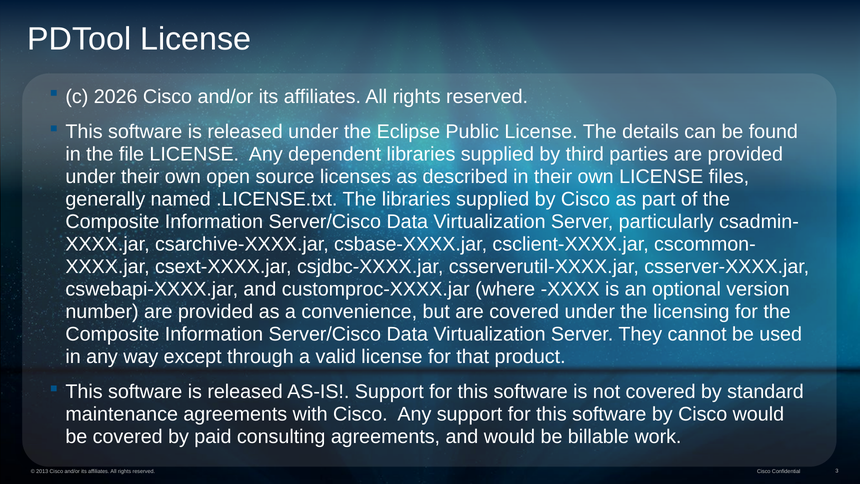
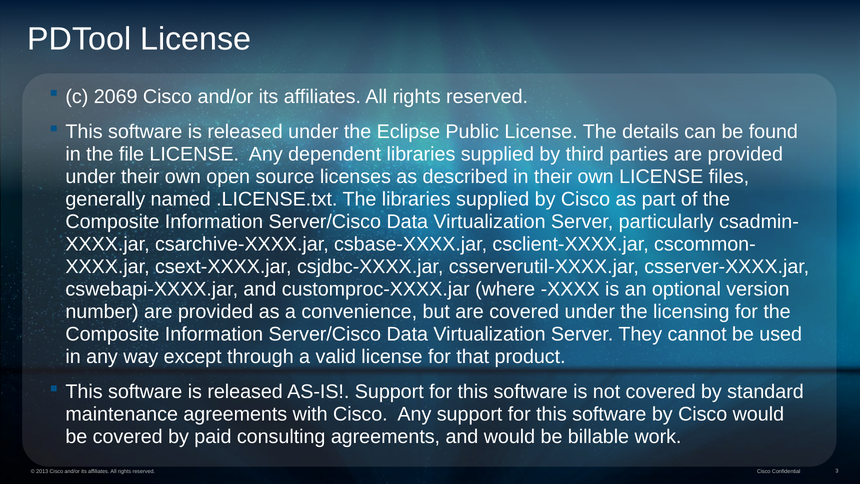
2026: 2026 -> 2069
